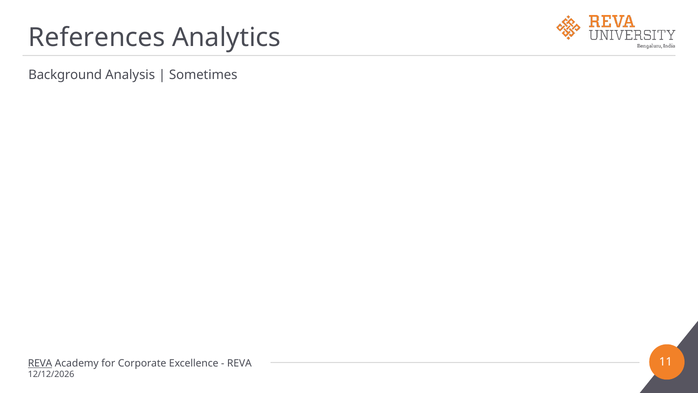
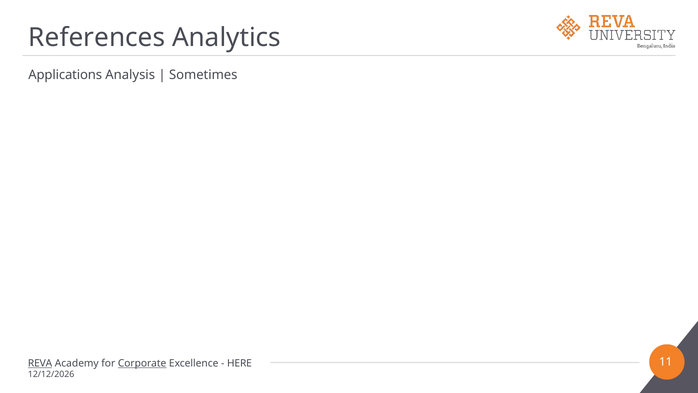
Background: Background -> Applications
Corporate underline: none -> present
REVA at (239, 363): REVA -> HERE
